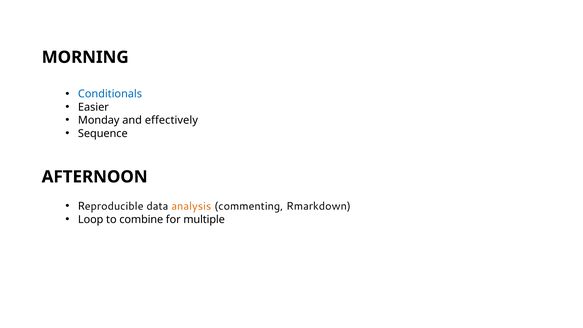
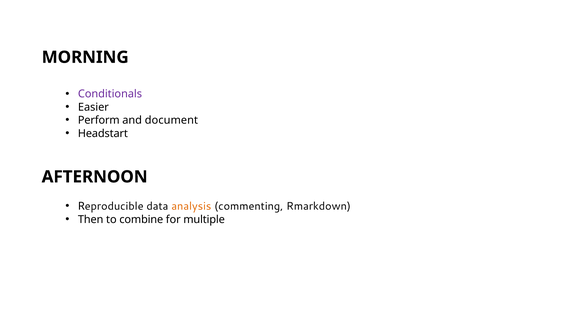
Conditionals colour: blue -> purple
Monday: Monday -> Perform
effectively: effectively -> document
Sequence: Sequence -> Headstart
Loop: Loop -> Then
